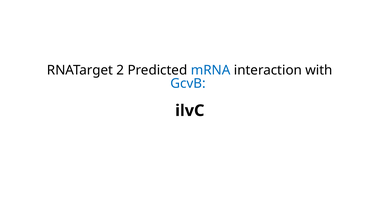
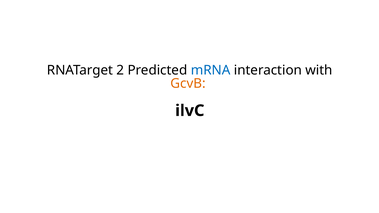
GcvB colour: blue -> orange
